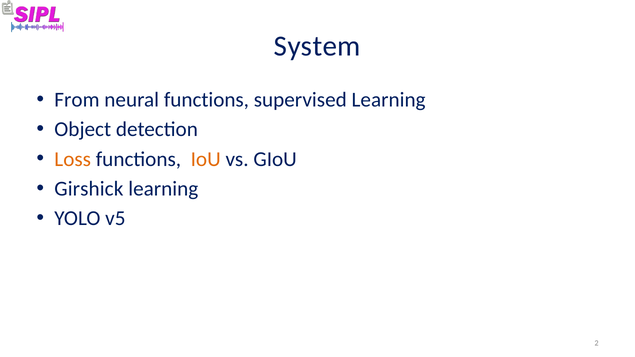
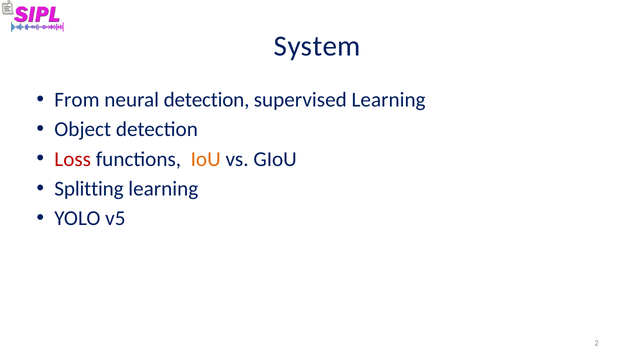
neural functions: functions -> detection
Loss colour: orange -> red
Girshick: Girshick -> Splitting
